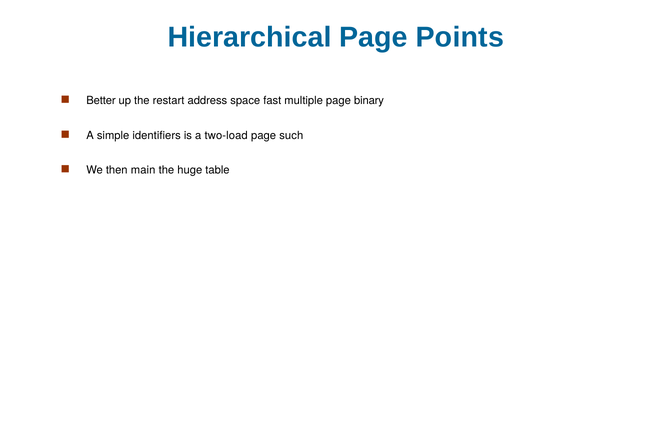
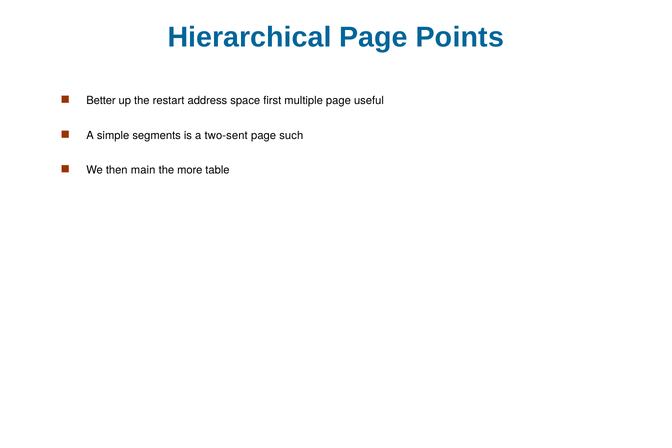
fast: fast -> first
binary: binary -> useful
identifiers: identifiers -> segments
two-load: two-load -> two-sent
huge: huge -> more
